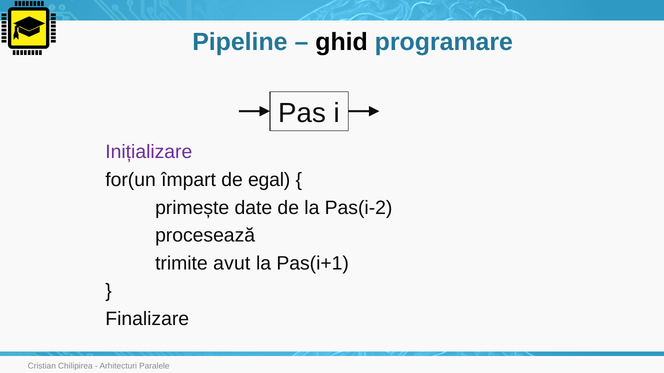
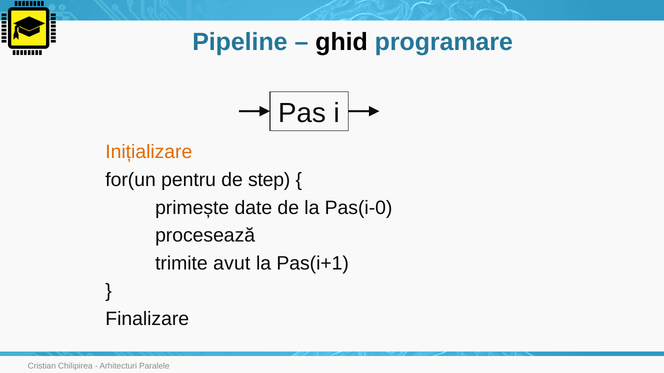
Inițializare colour: purple -> orange
împart: împart -> pentru
egal: egal -> step
Pas(i-2: Pas(i-2 -> Pas(i-0
